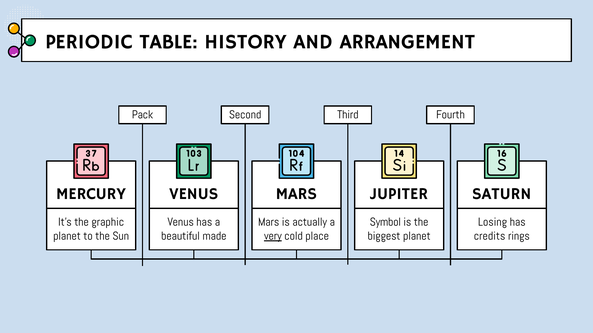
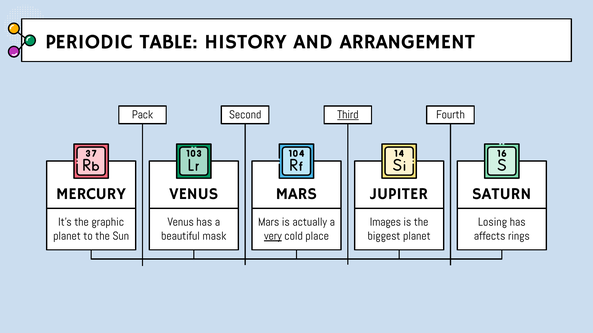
Third underline: none -> present
Symbol: Symbol -> Images
made: made -> mask
credits: credits -> affects
